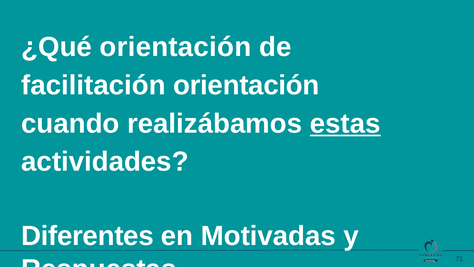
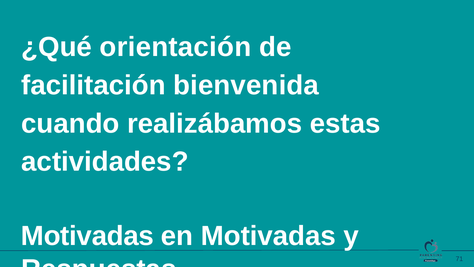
facilitación orientación: orientación -> bienvenida
estas underline: present -> none
Diferentes at (87, 236): Diferentes -> Motivadas
